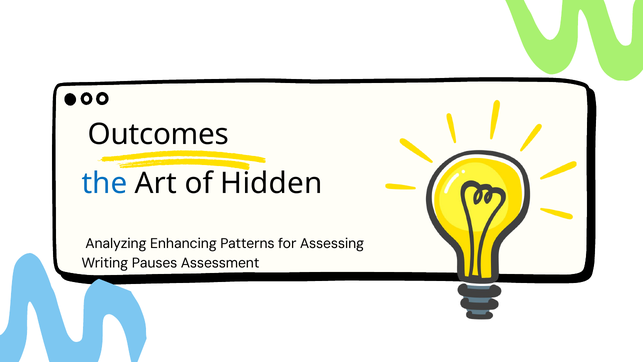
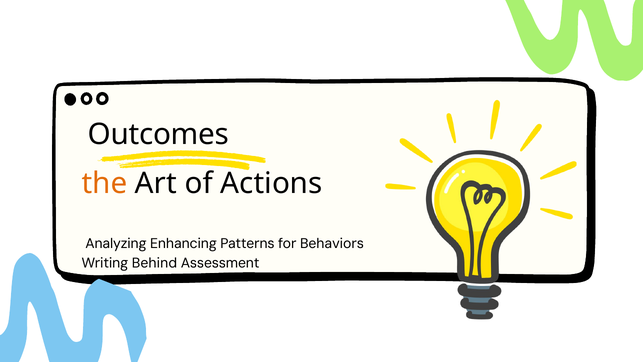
the colour: blue -> orange
Hidden: Hidden -> Actions
Assessing: Assessing -> Behaviors
Pauses: Pauses -> Behind
